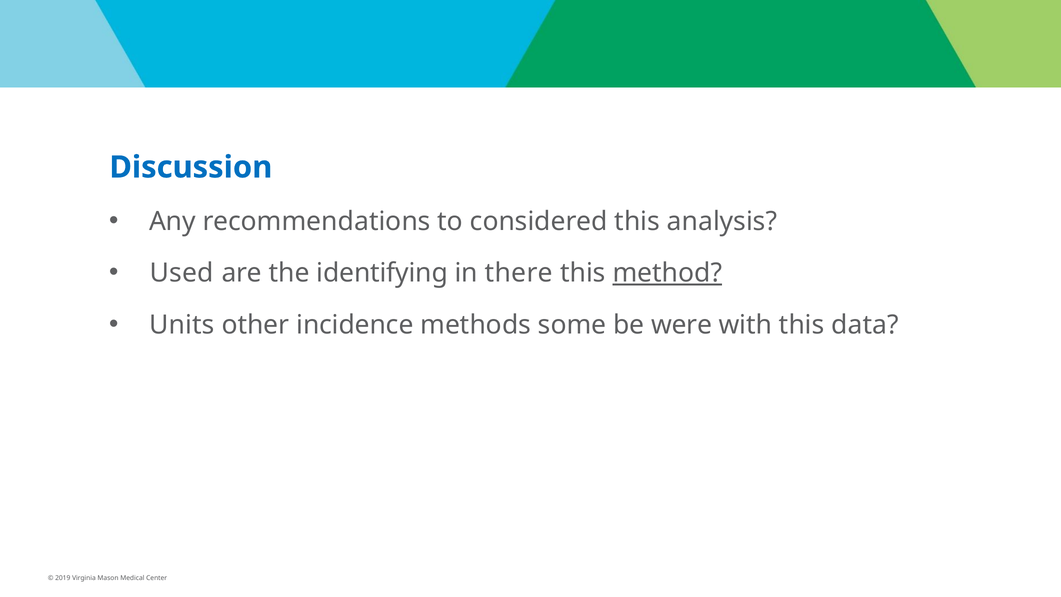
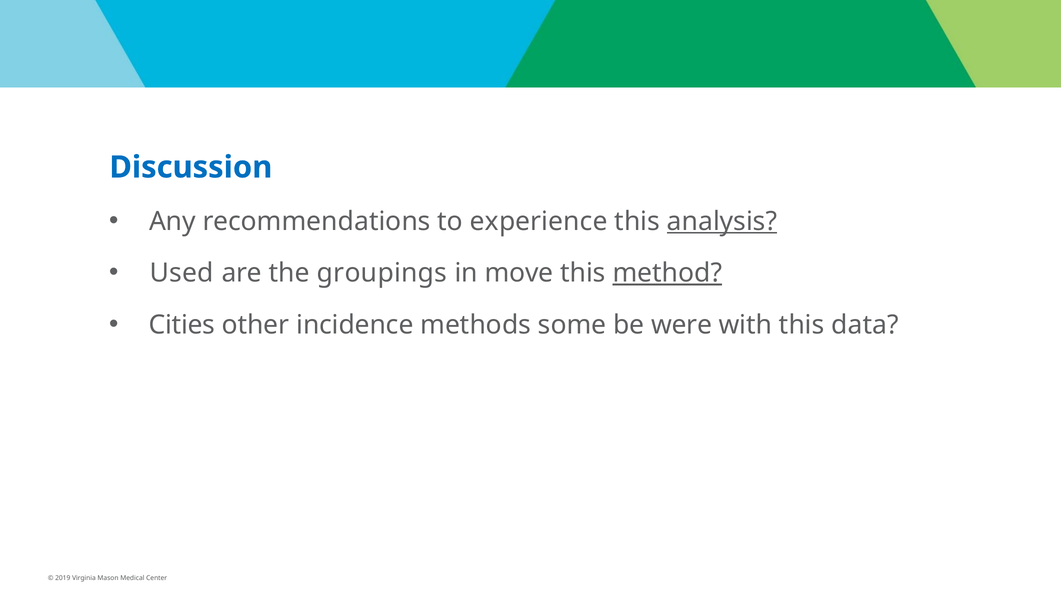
considered: considered -> experience
analysis underline: none -> present
identifying: identifying -> groupings
there: there -> move
Units: Units -> Cities
